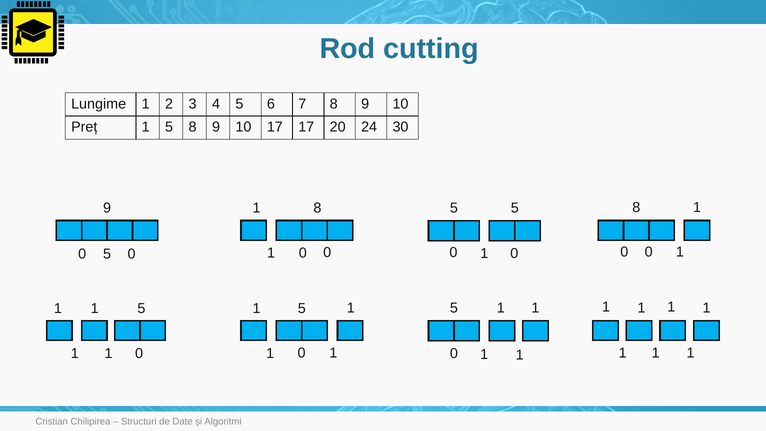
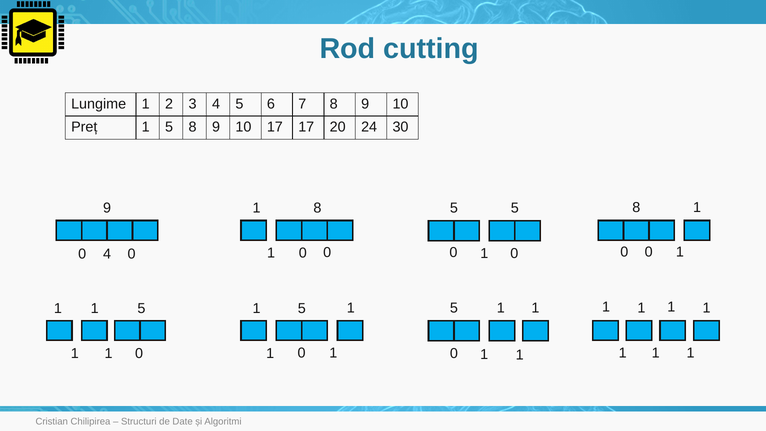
0 5: 5 -> 4
